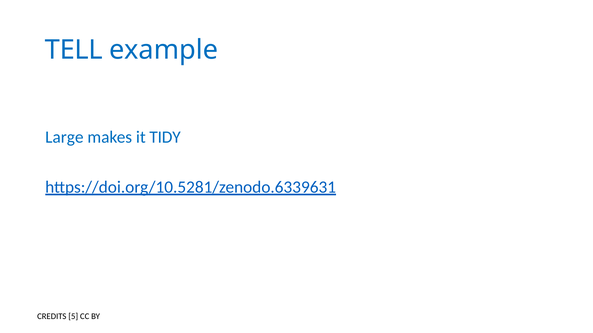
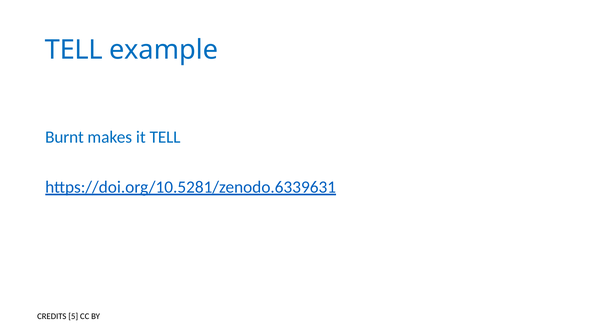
Large: Large -> Burnt
it TIDY: TIDY -> TELL
